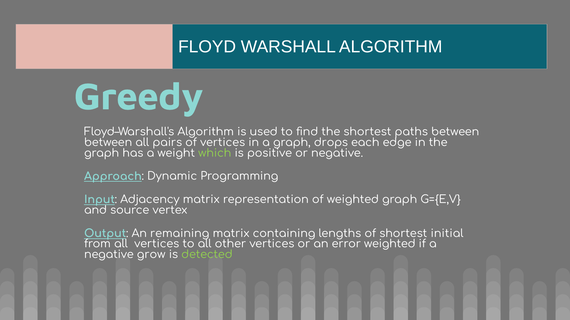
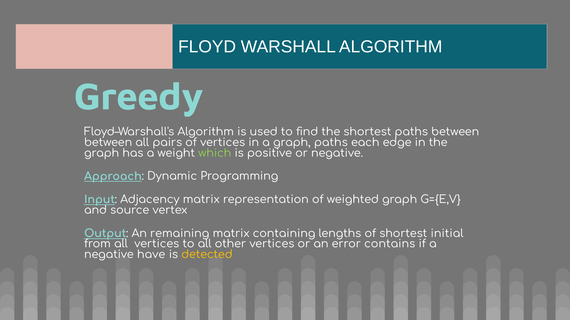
graph drops: drops -> paths
error weighted: weighted -> contains
grow: grow -> have
detected colour: light green -> yellow
